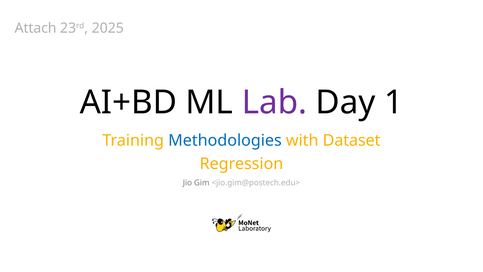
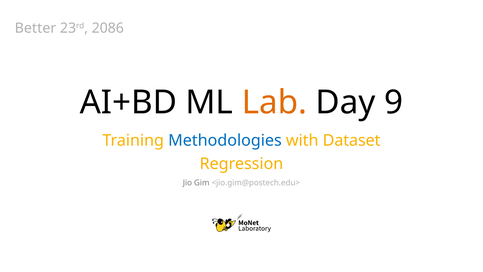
Attach: Attach -> Better
2025: 2025 -> 2086
Lab colour: purple -> orange
1: 1 -> 9
